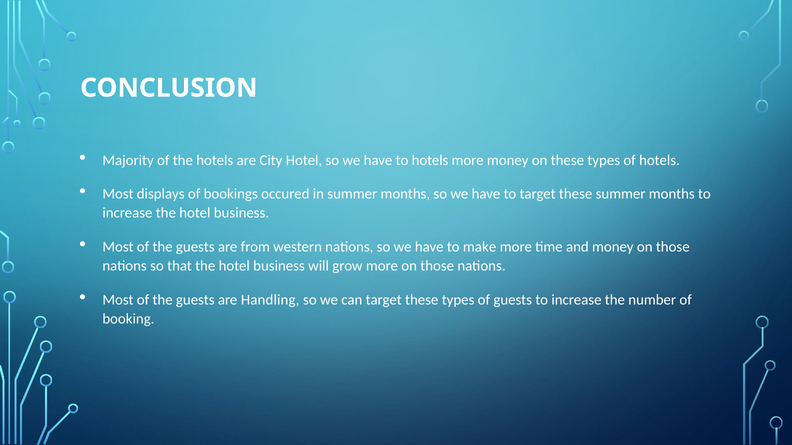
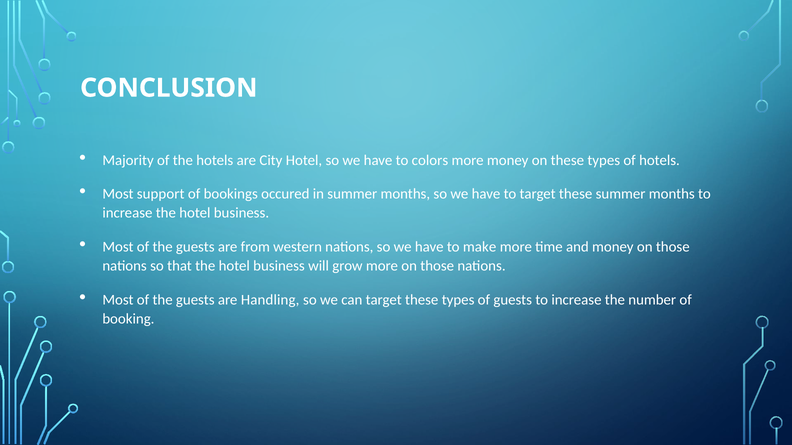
to hotels: hotels -> colors
displays: displays -> support
